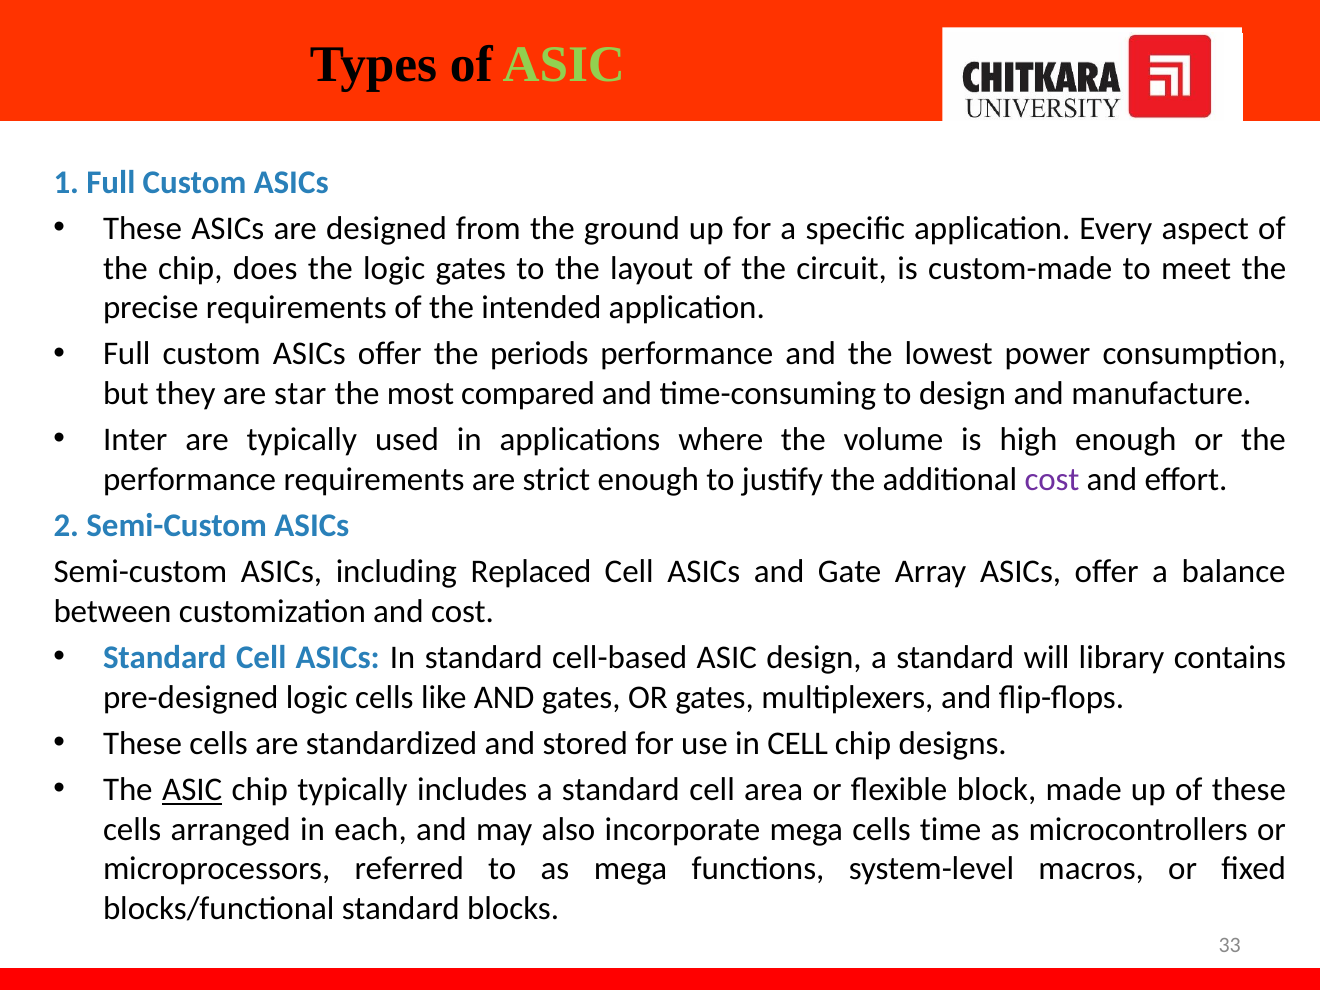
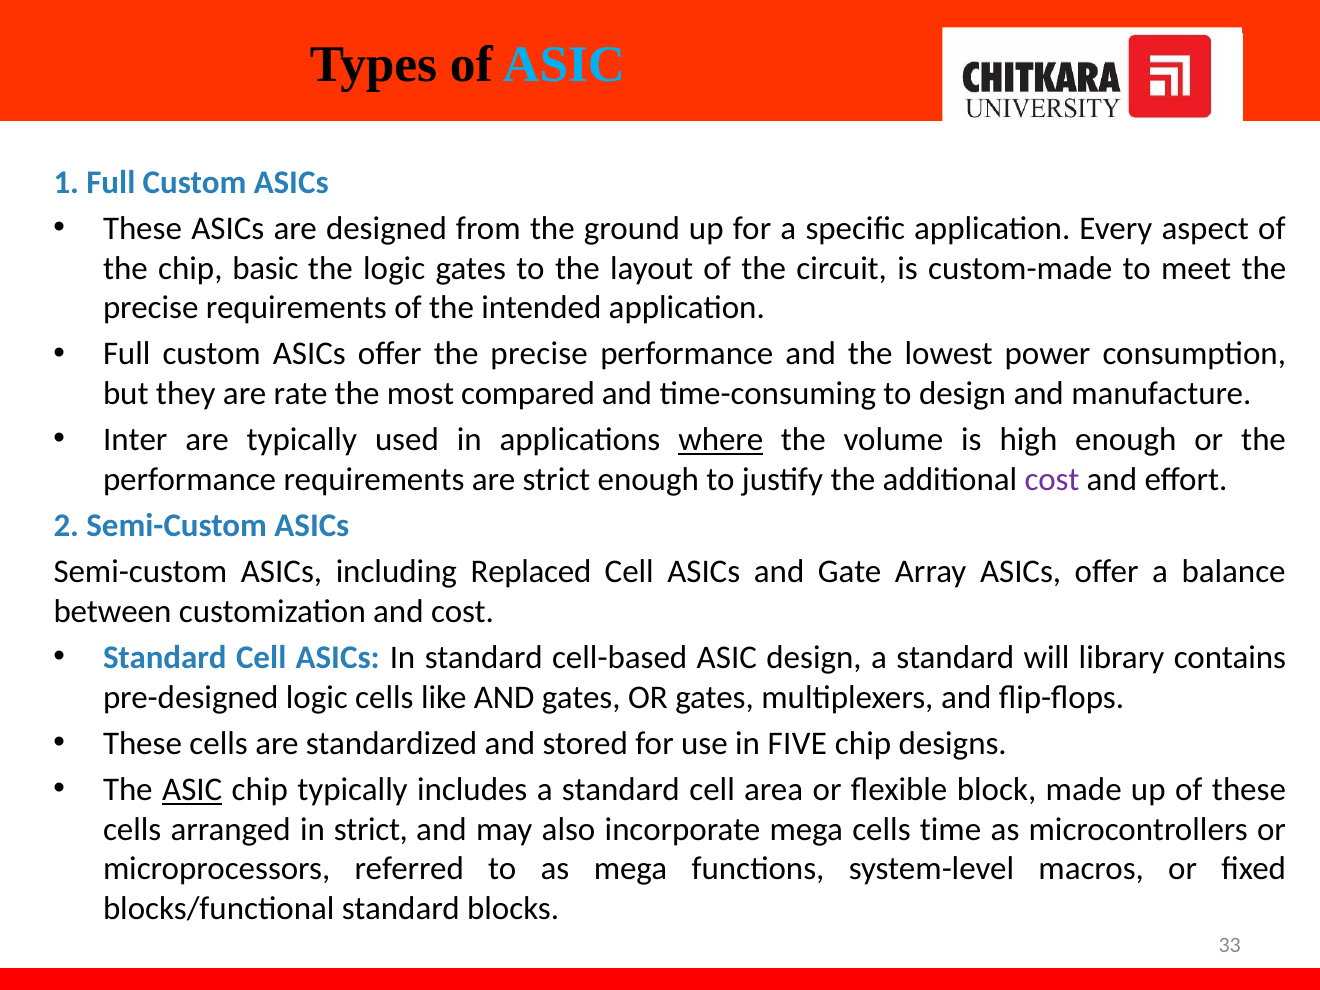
ASIC at (564, 64) colour: light green -> light blue
does: does -> basic
offer the periods: periods -> precise
star: star -> rate
where underline: none -> present
in CELL: CELL -> FIVE
in each: each -> strict
